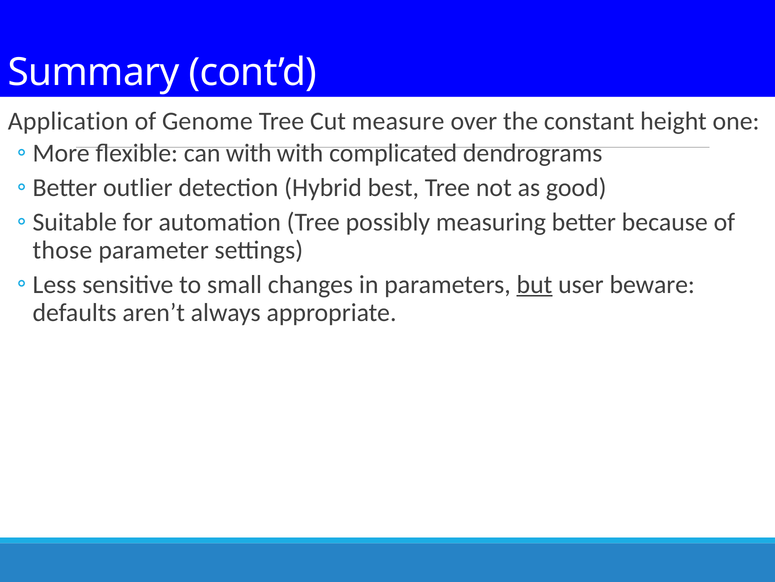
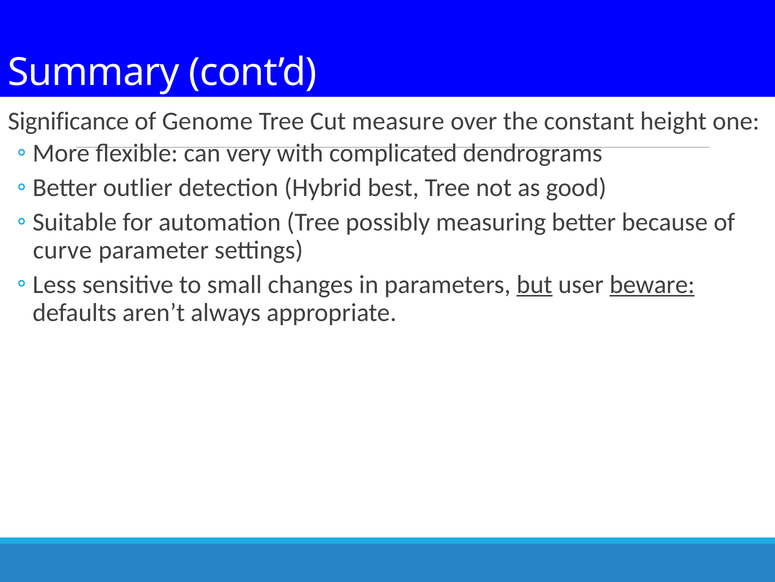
Application: Application -> Significance
can with: with -> very
those: those -> curve
beware underline: none -> present
